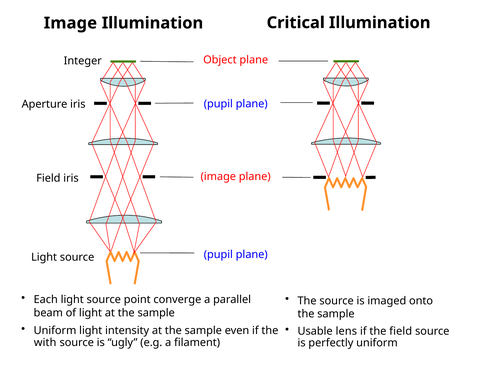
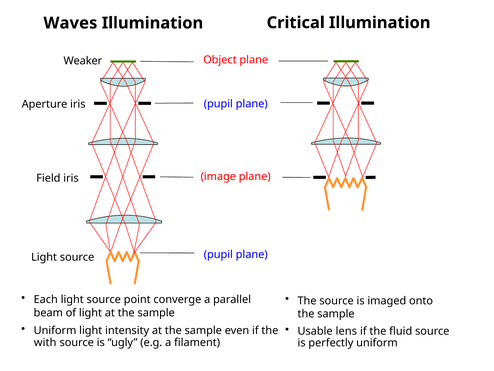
Image at (70, 23): Image -> Waves
Integer: Integer -> Weaker
the field: field -> fluid
